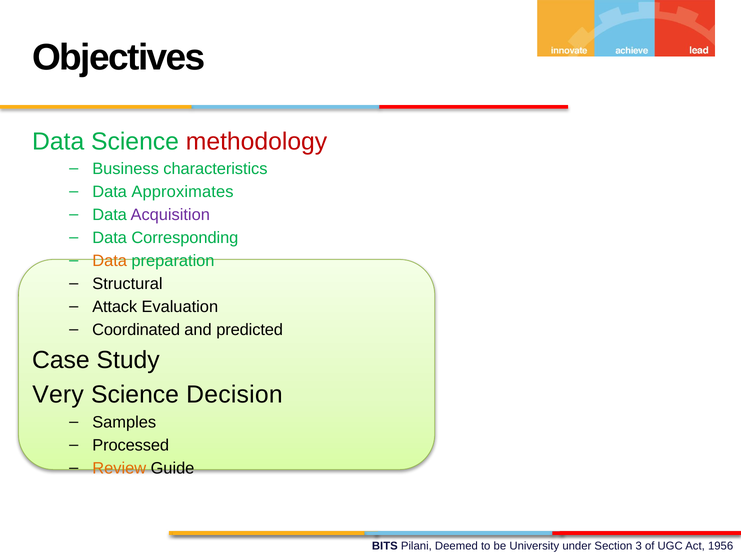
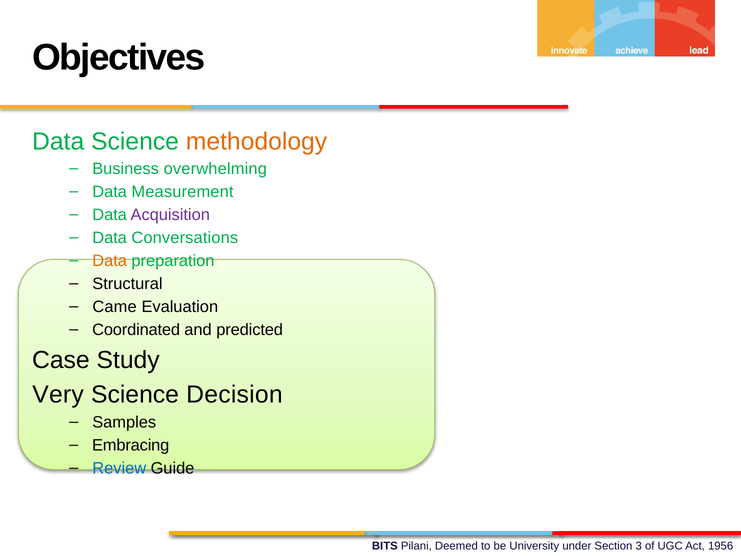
methodology colour: red -> orange
characteristics: characteristics -> overwhelming
Approximates: Approximates -> Measurement
Corresponding: Corresponding -> Conversations
Attack: Attack -> Came
Processed: Processed -> Embracing
Review colour: orange -> blue
